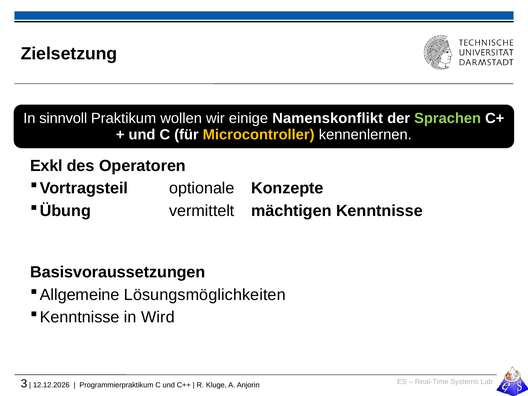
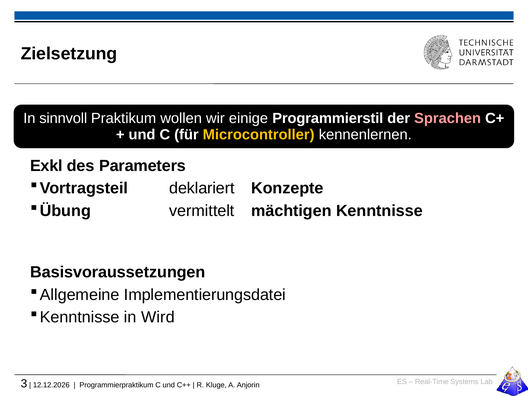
Namenskonflikt: Namenskonflikt -> Programmierstil
Sprachen colour: light green -> pink
Operatoren: Operatoren -> Parameters
optionale: optionale -> deklariert
Lösungsmöglichkeiten: Lösungsmöglichkeiten -> Implementierungsdatei
